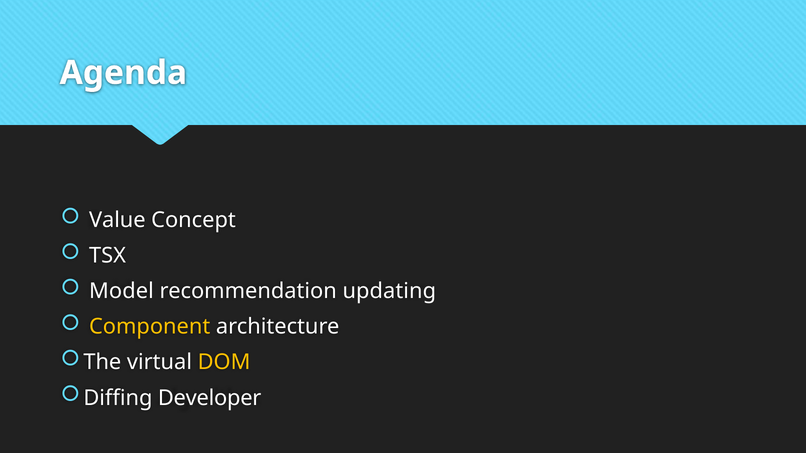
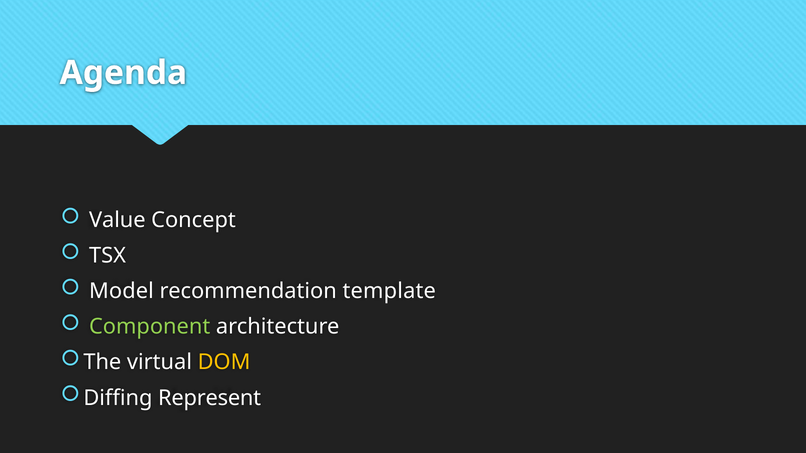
updating: updating -> template
Component colour: yellow -> light green
Developer: Developer -> Represent
